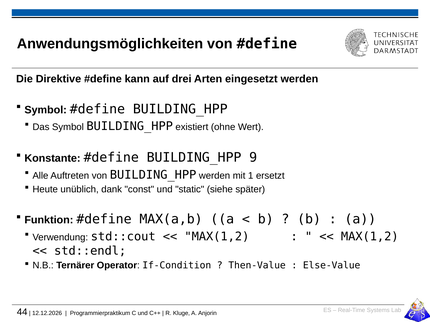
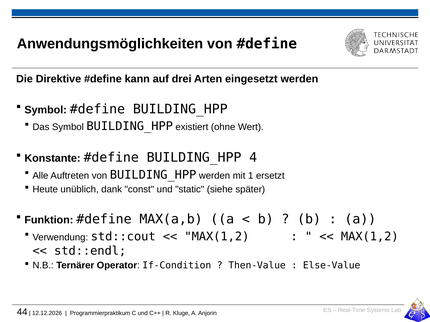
9: 9 -> 4
